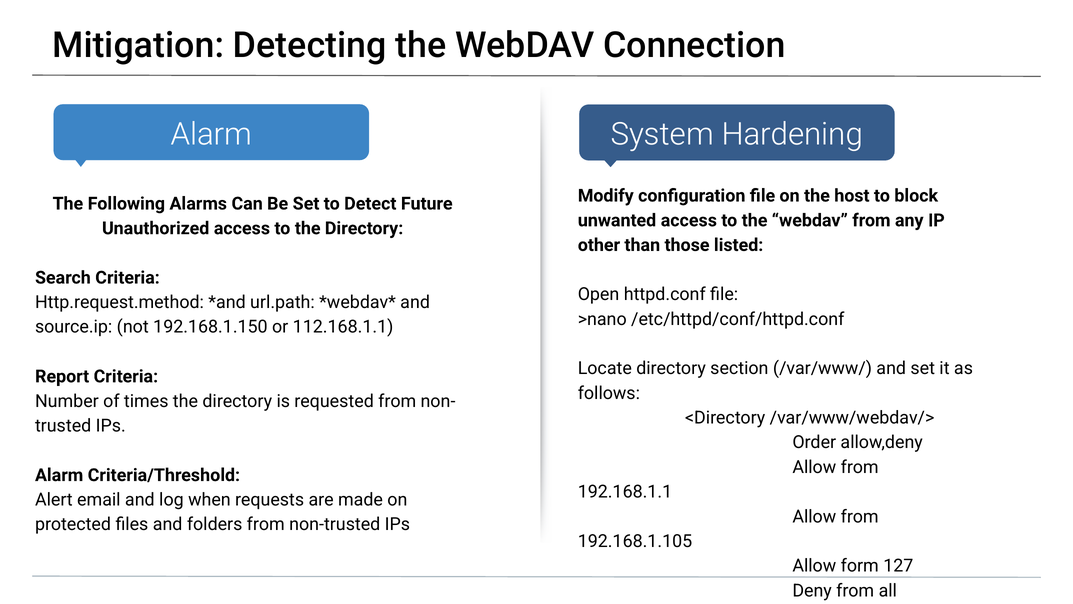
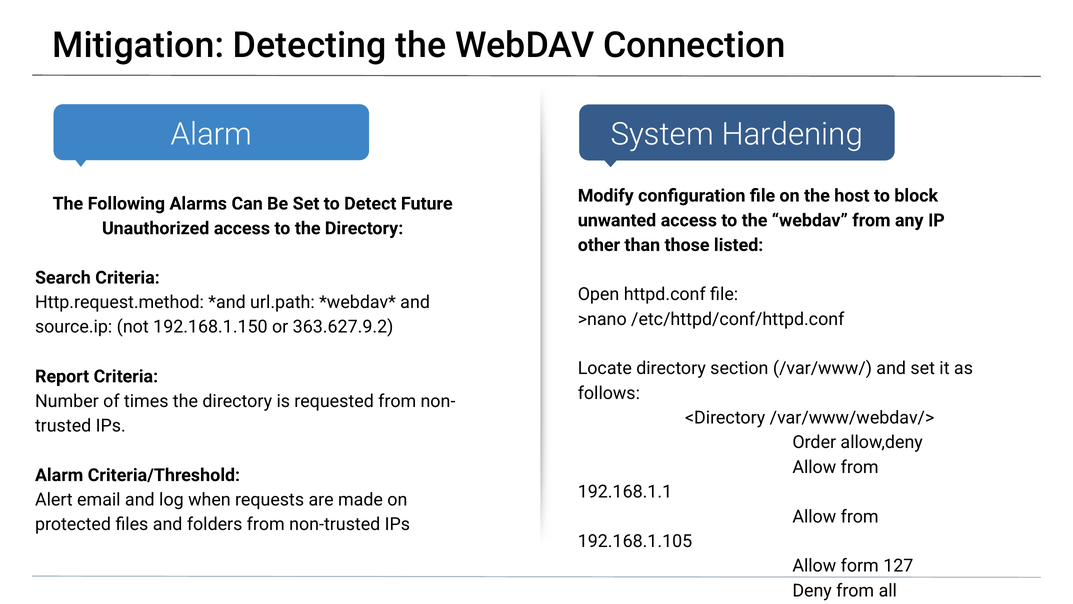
112.168.1.1: 112.168.1.1 -> 363.627.9.2
